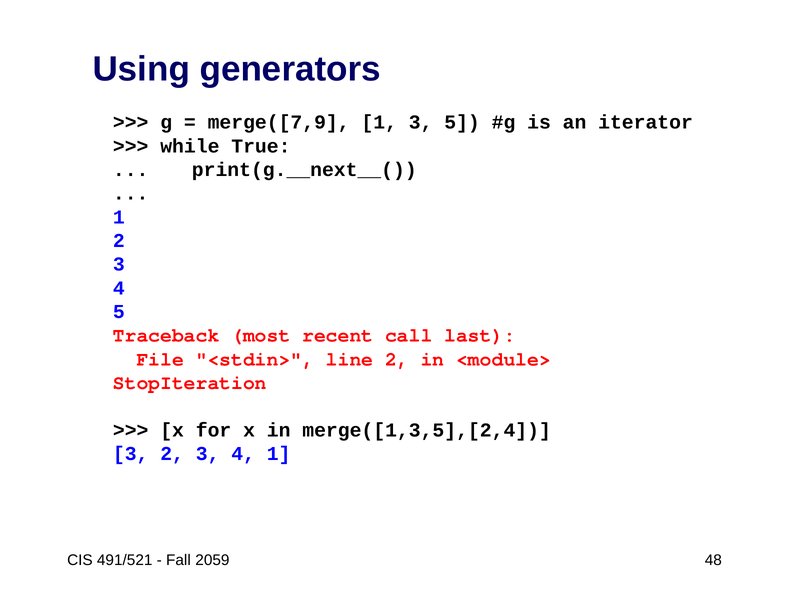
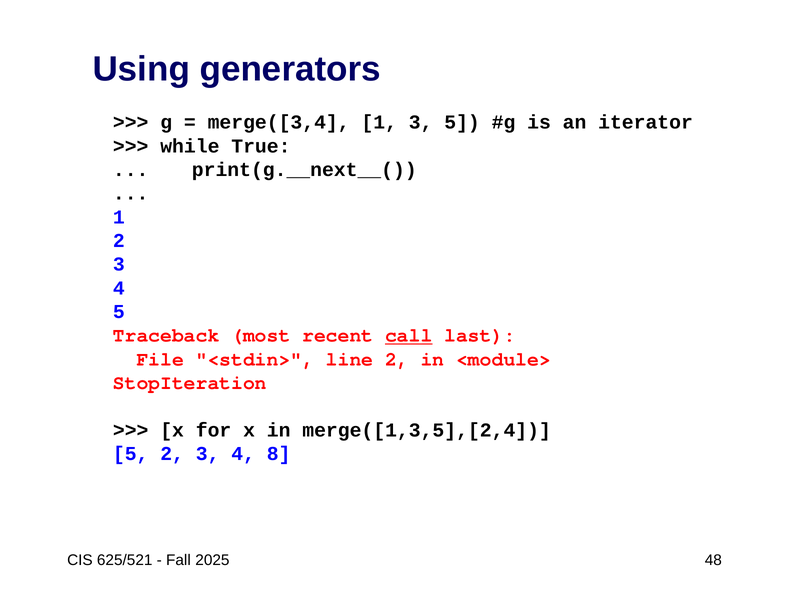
merge([7,9: merge([7,9 -> merge([3,4
call underline: none -> present
3 at (131, 454): 3 -> 5
4 1: 1 -> 8
491/521: 491/521 -> 625/521
2059: 2059 -> 2025
